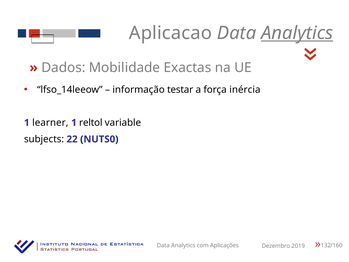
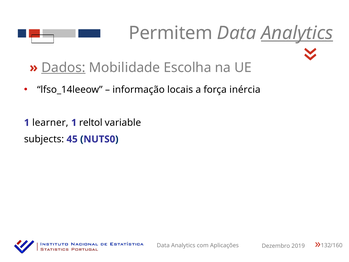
Aplicacao: Aplicacao -> Permitem
Dados underline: none -> present
Exactas: Exactas -> Escolha
testar: testar -> locais
22: 22 -> 45
